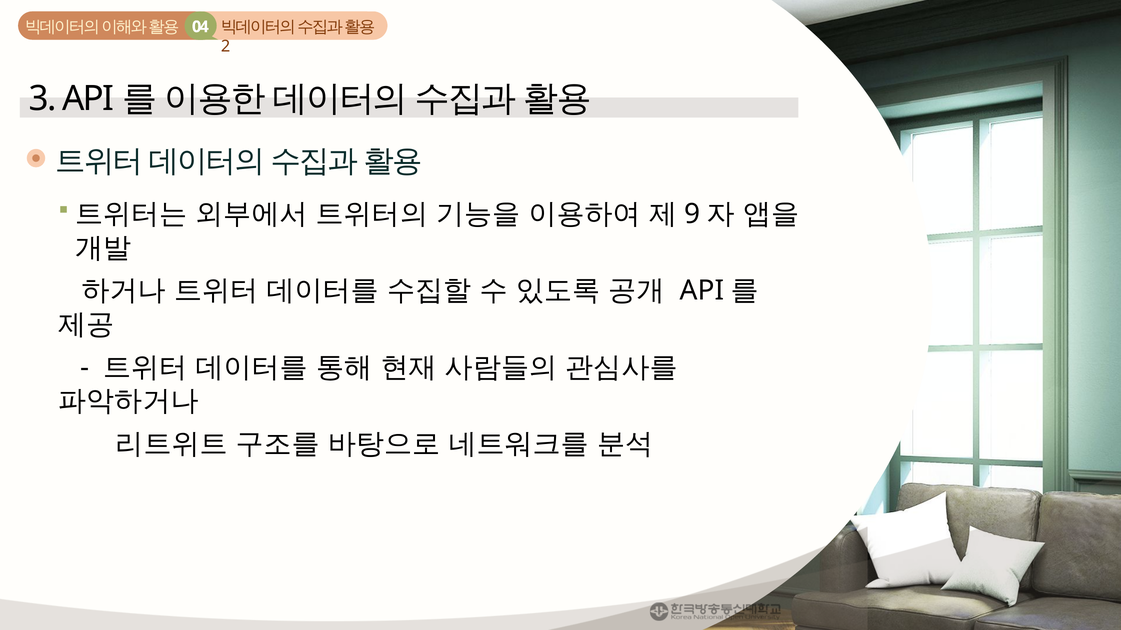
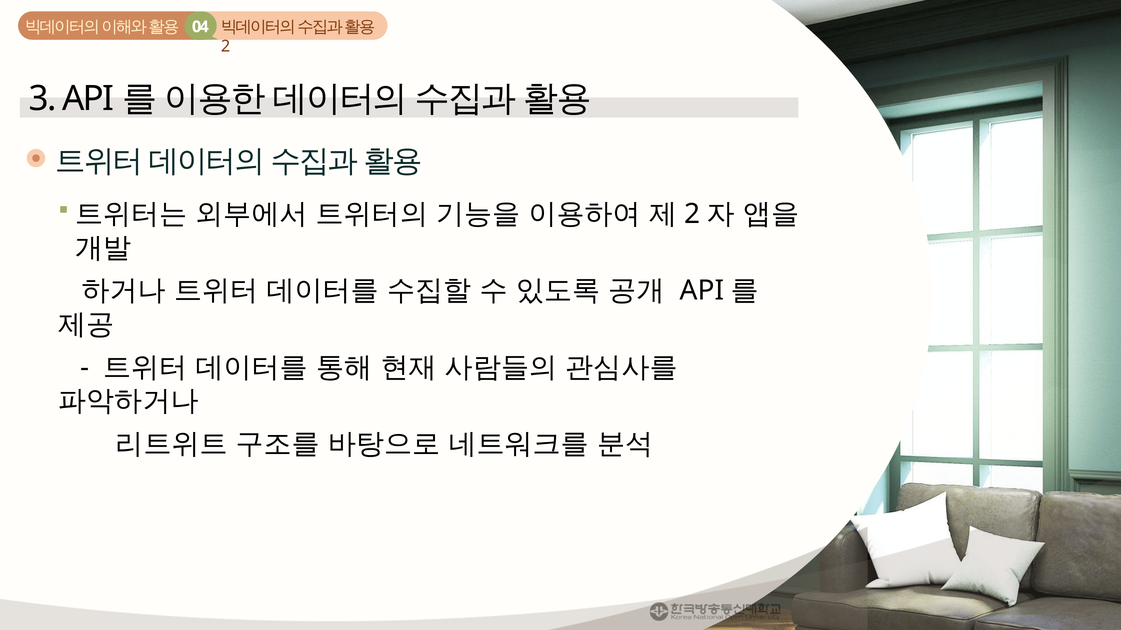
9 at (692, 214): 9 -> 2
